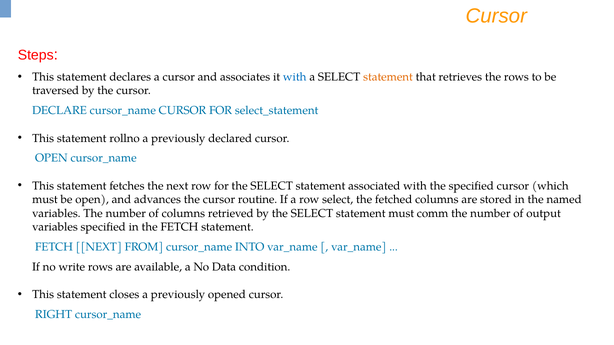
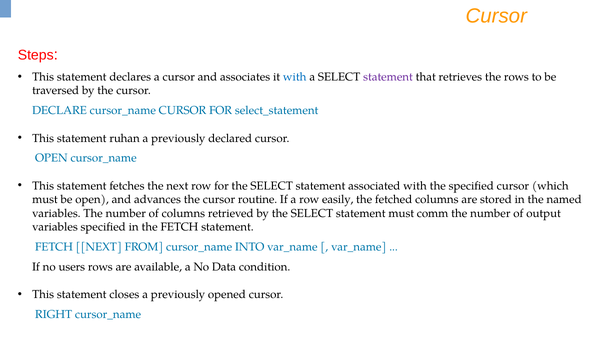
statement at (388, 77) colour: orange -> purple
rollno: rollno -> ruhan
row select: select -> easily
write: write -> users
